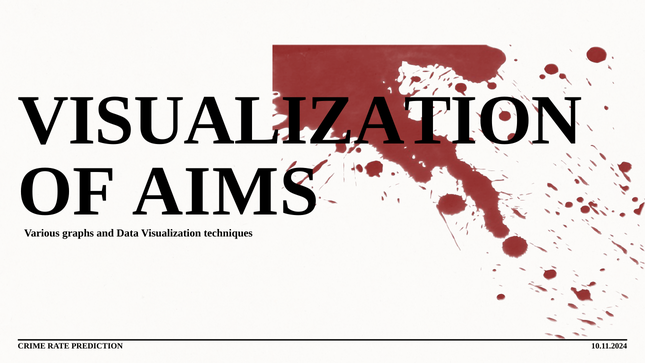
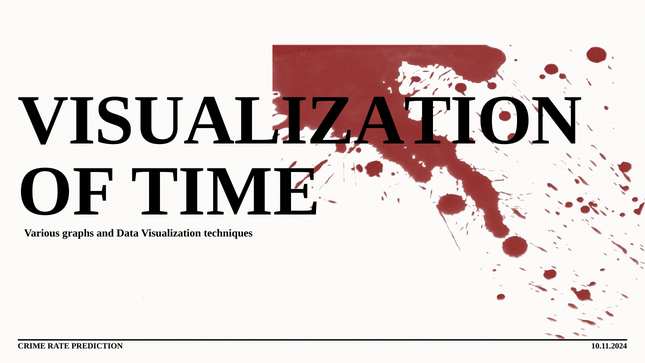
AIMS: AIMS -> TIME
